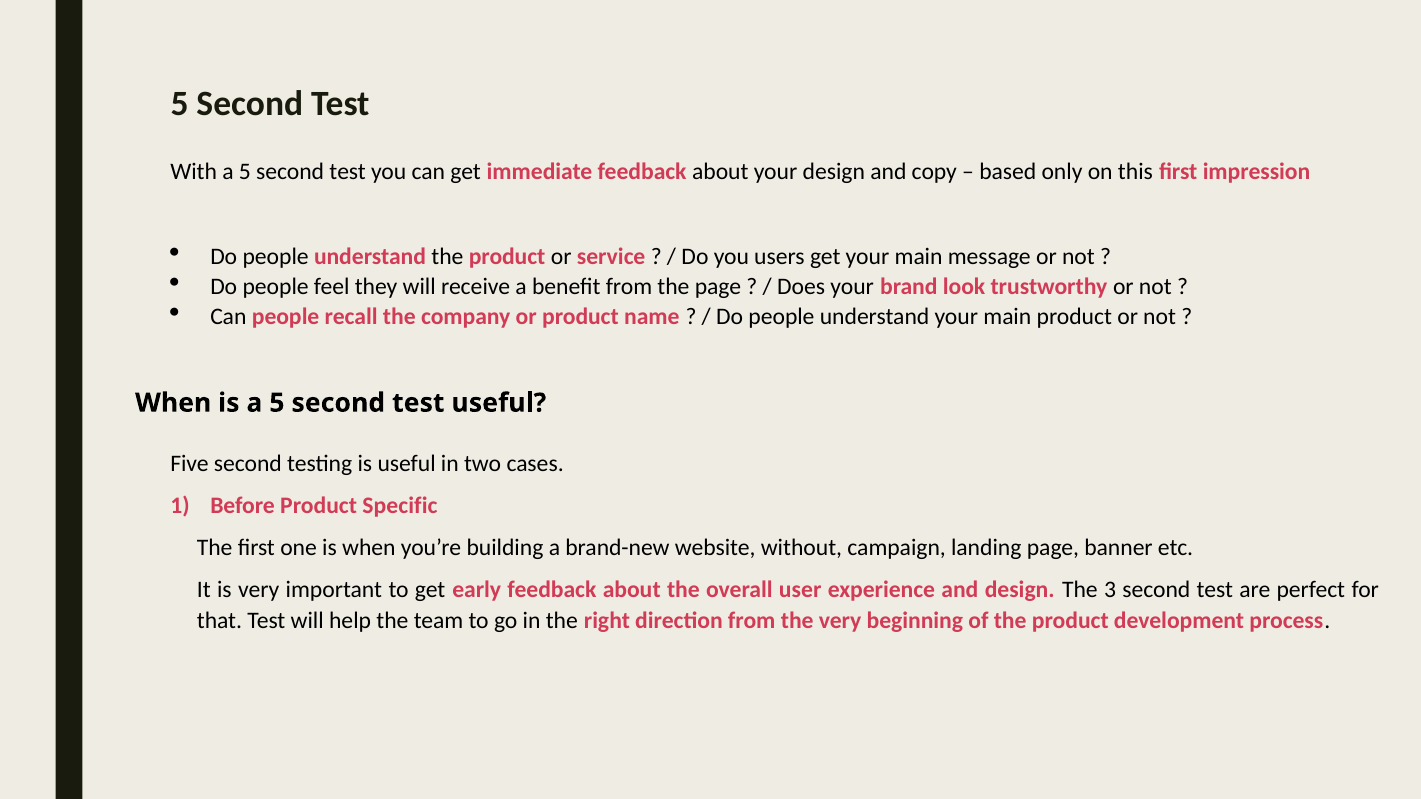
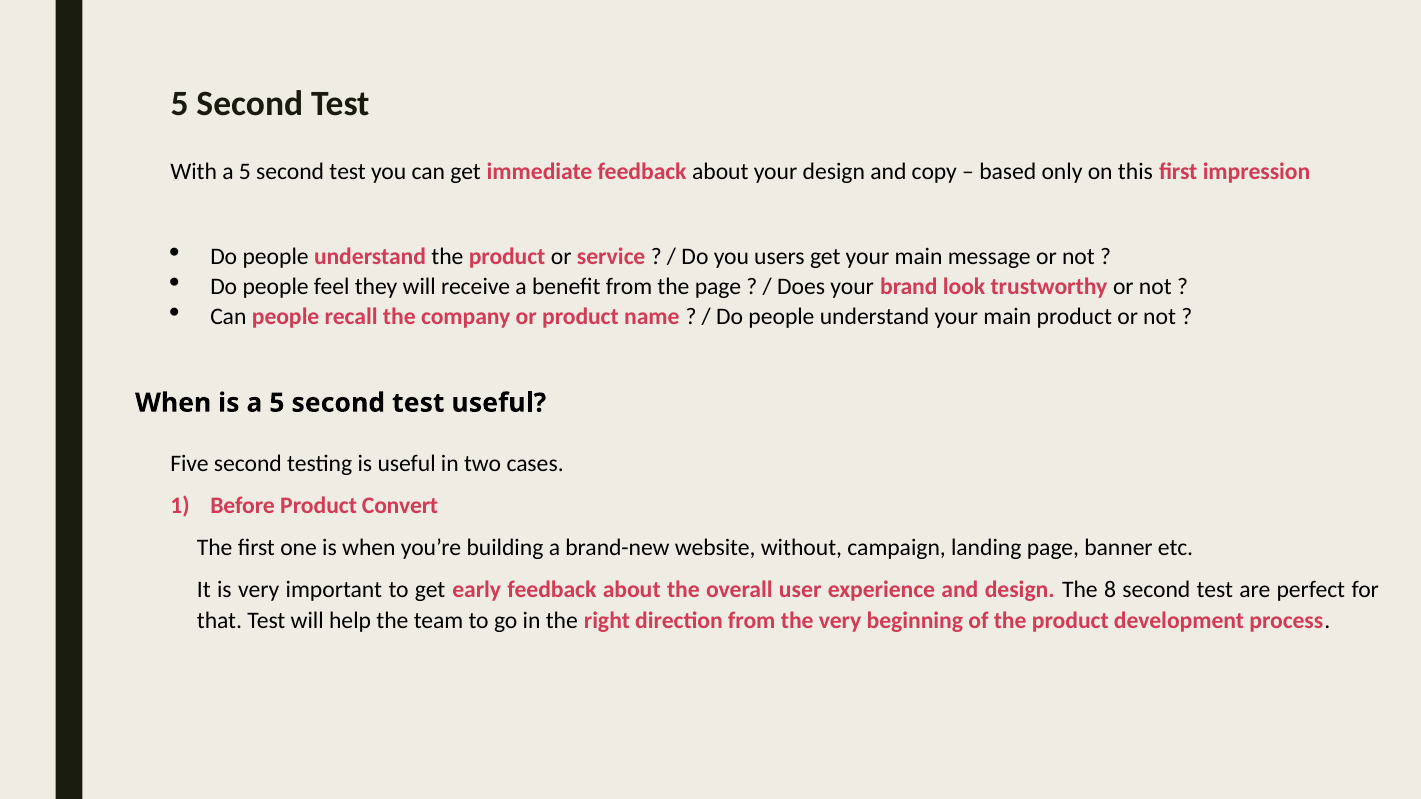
Specific: Specific -> Convert
3: 3 -> 8
